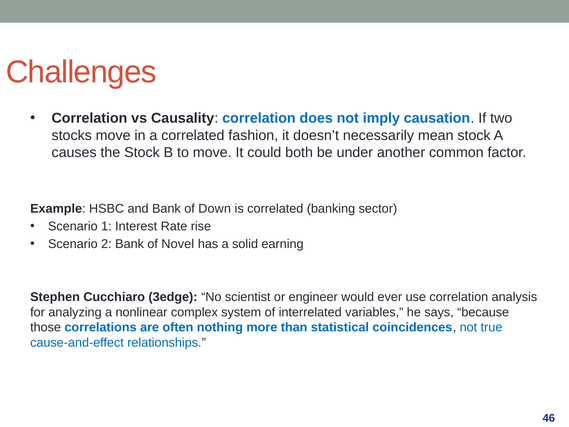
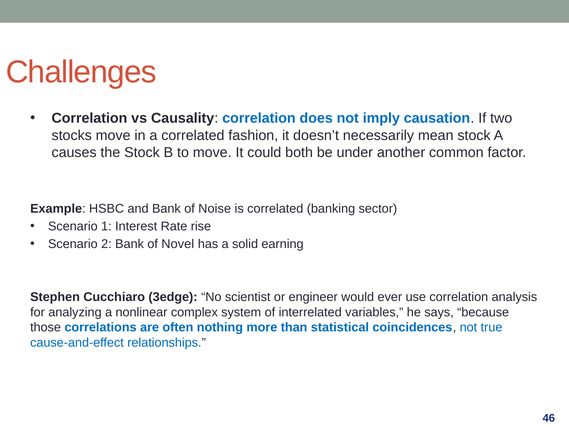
Down: Down -> Noise
